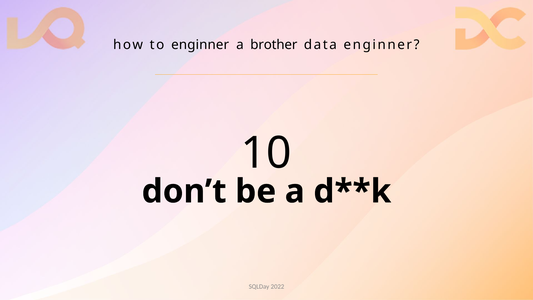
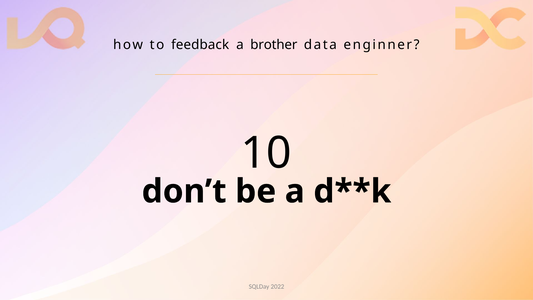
to enginner: enginner -> feedback
